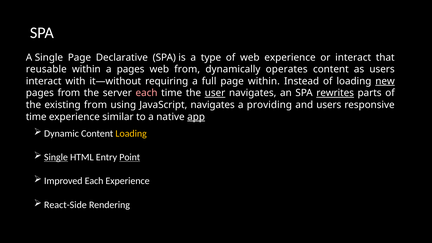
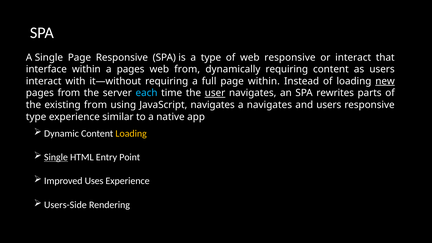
Page Declarative: Declarative -> Responsive
web experience: experience -> responsive
reusable: reusable -> interface
dynamically operates: operates -> requiring
each at (147, 93) colour: pink -> light blue
rewrites underline: present -> none
a providing: providing -> navigates
time at (36, 117): time -> type
app underline: present -> none
Point underline: present -> none
Improved Each: Each -> Uses
React-Side: React-Side -> Users-Side
